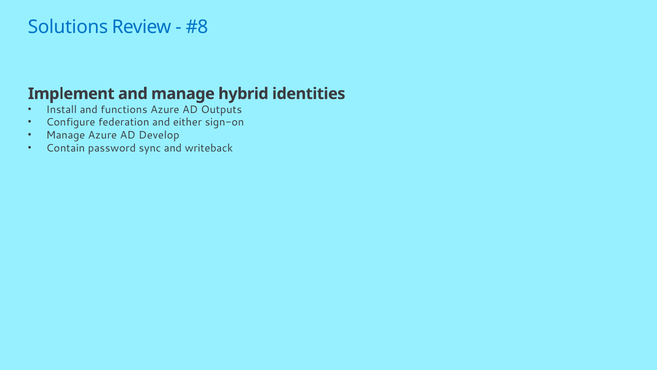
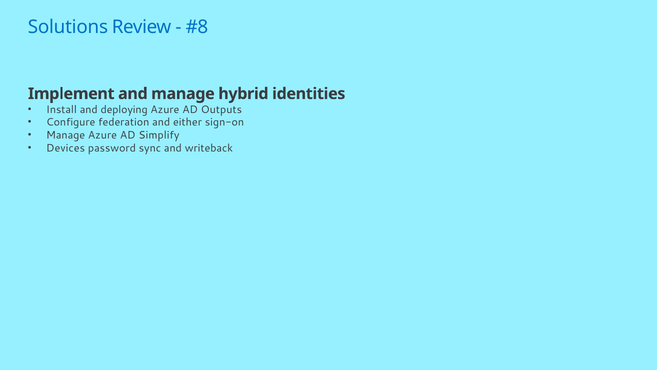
functions: functions -> deploying
Develop: Develop -> Simplify
Contain: Contain -> Devices
